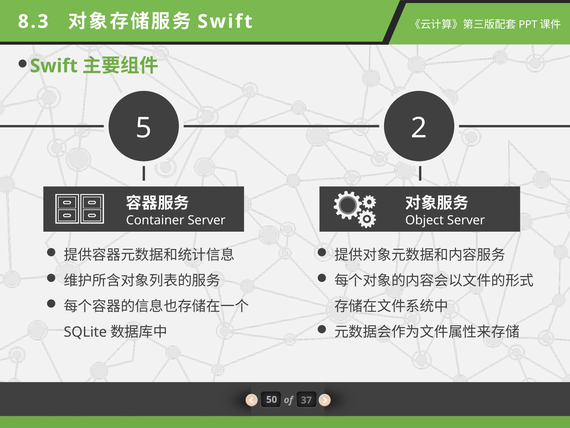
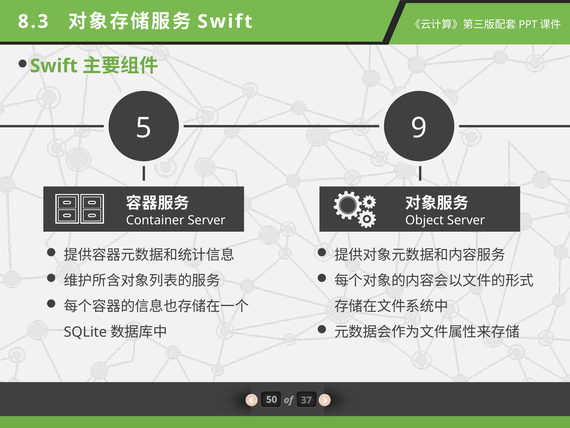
2: 2 -> 9
